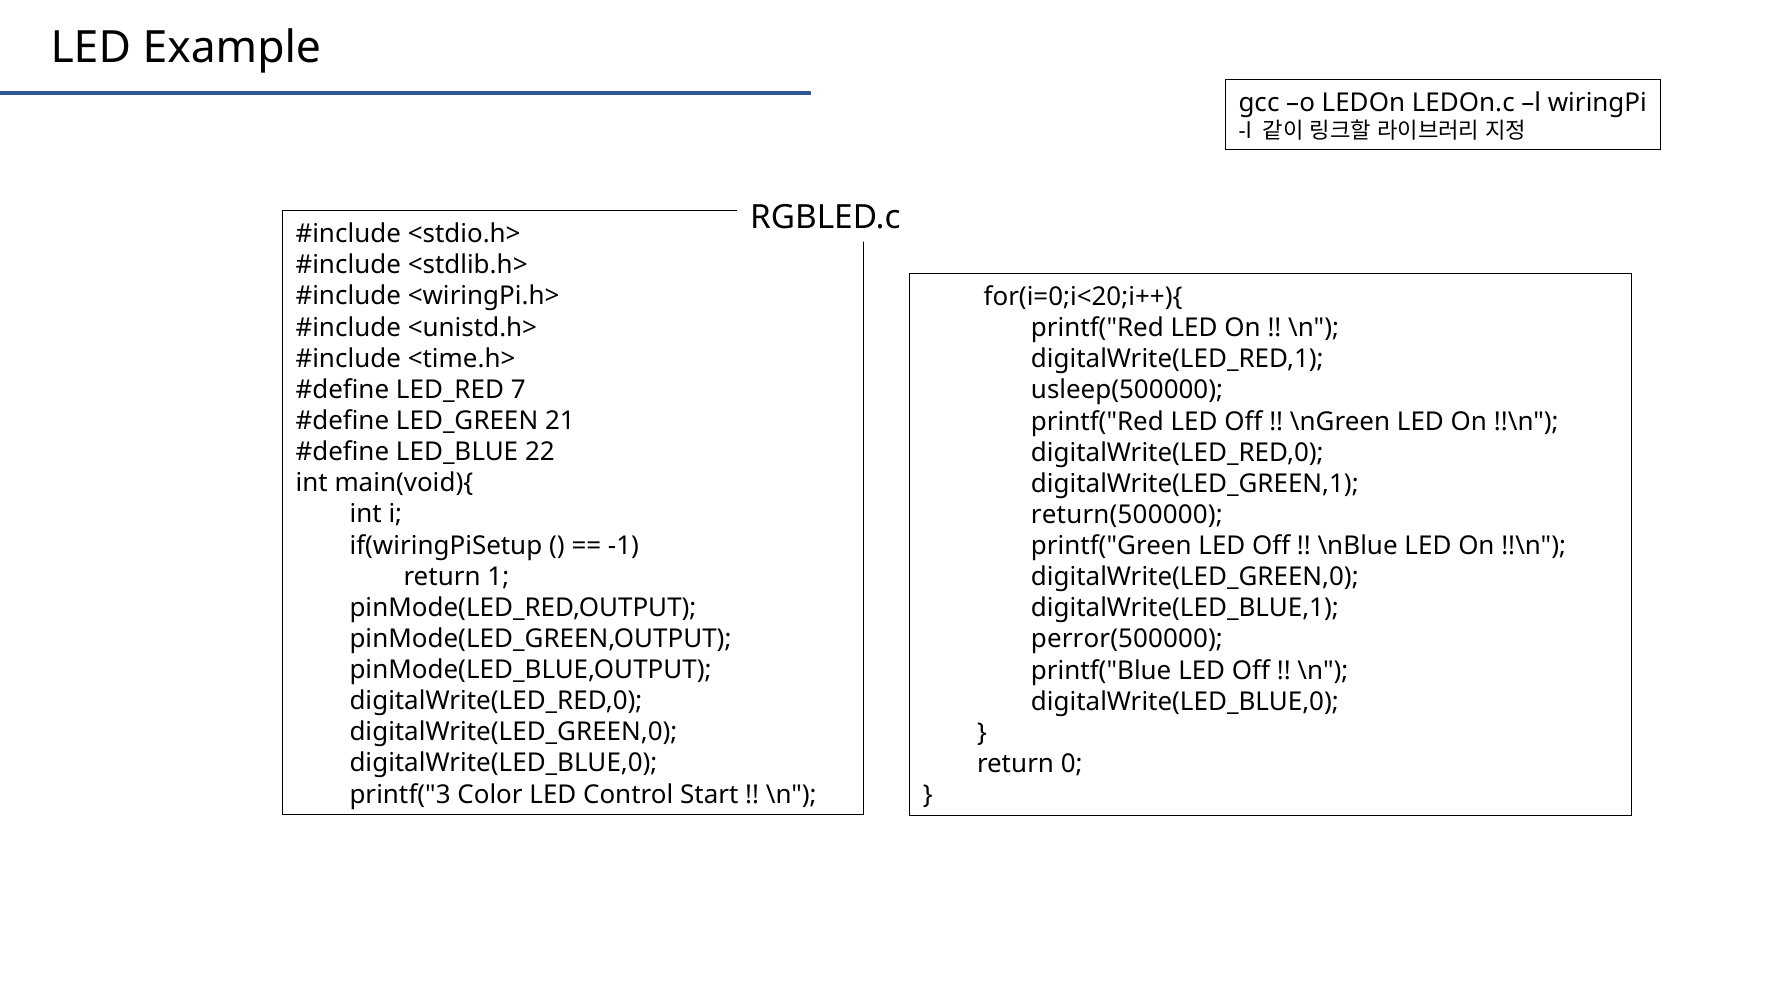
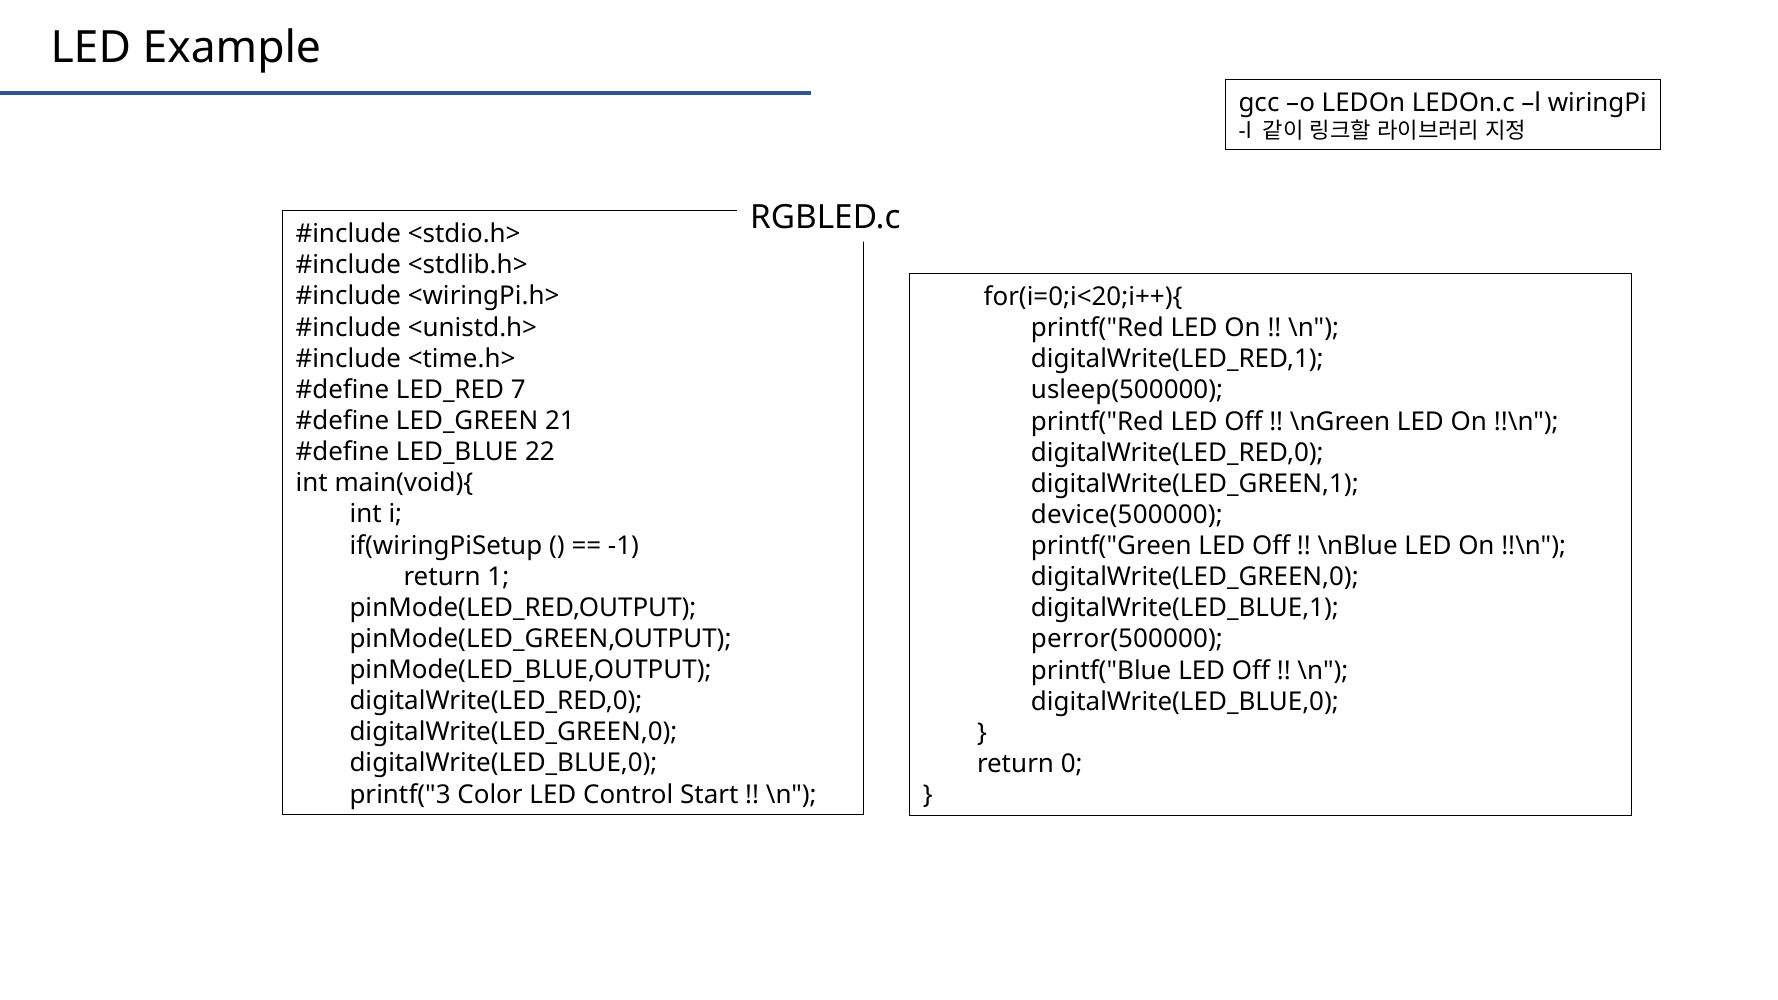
return(500000: return(500000 -> device(500000
